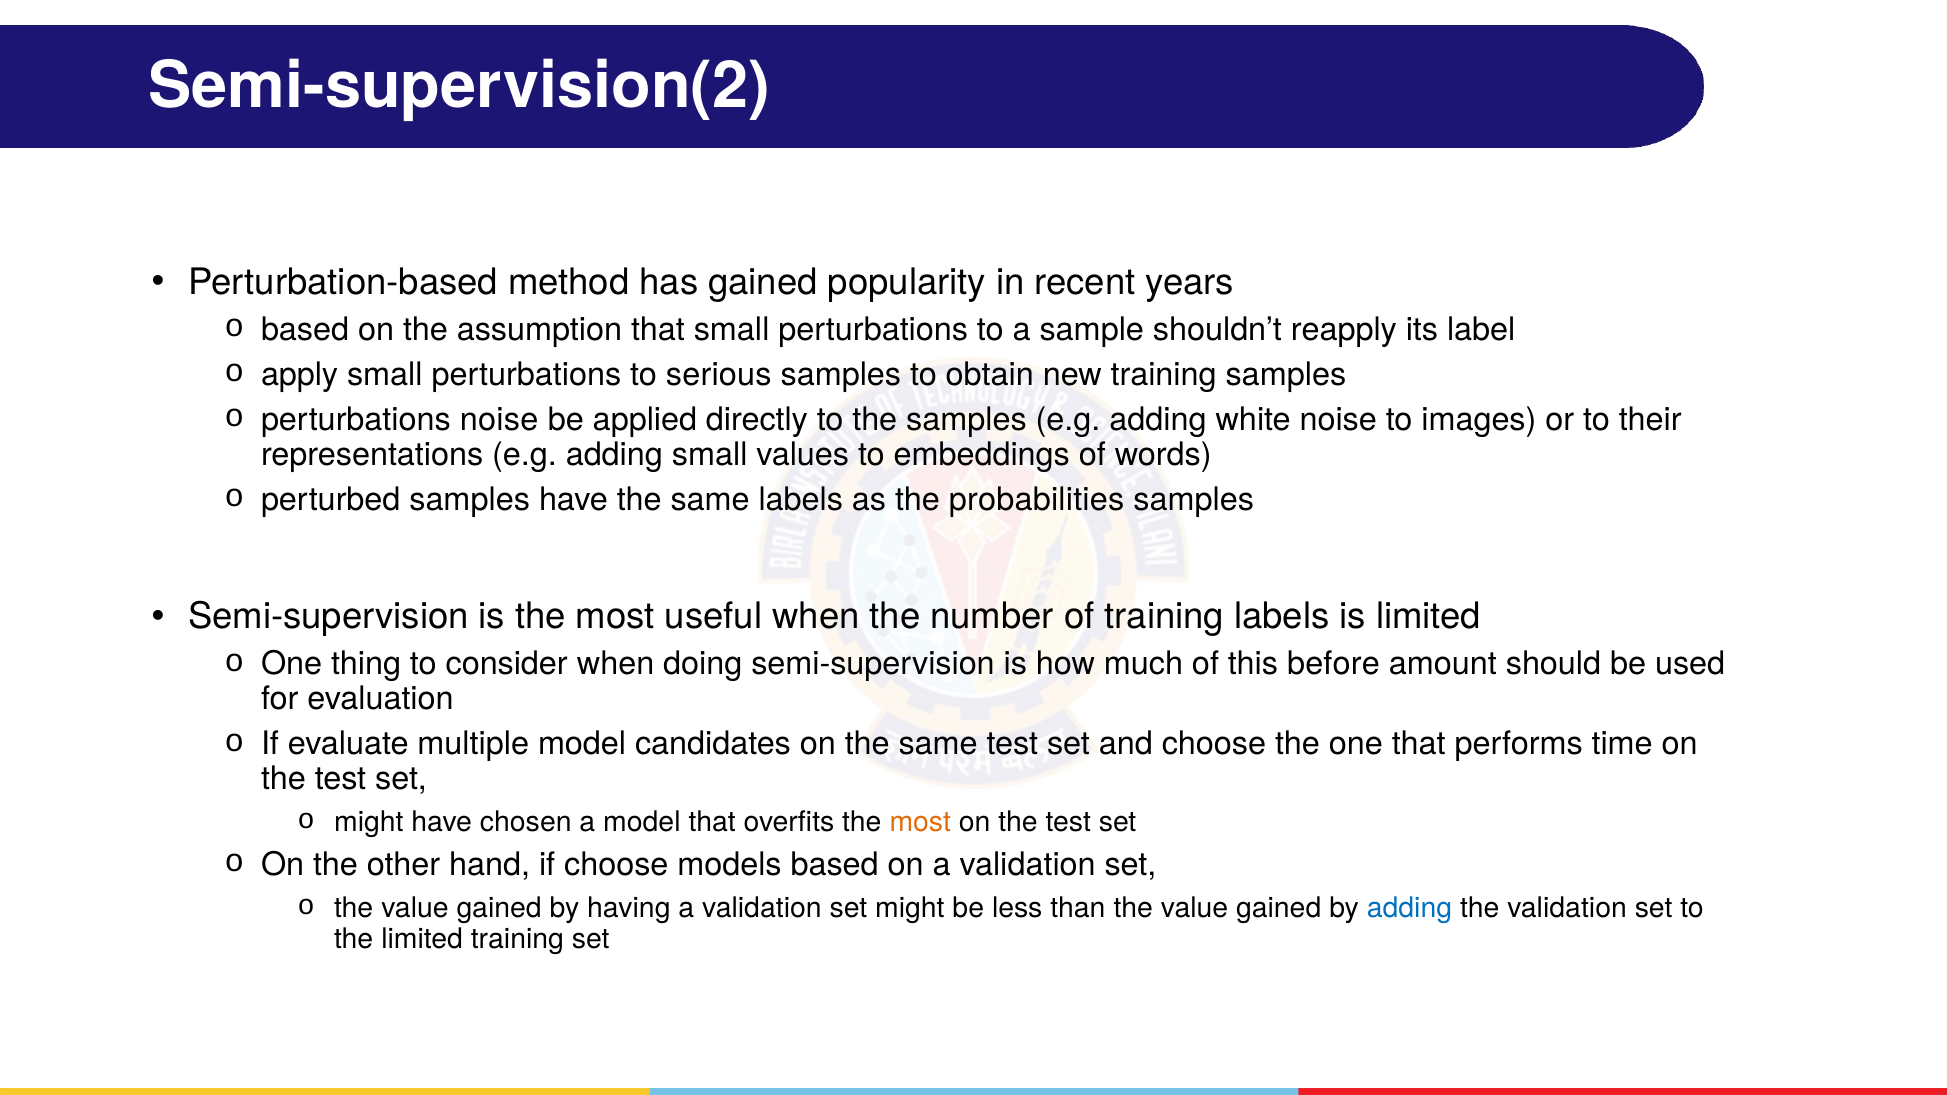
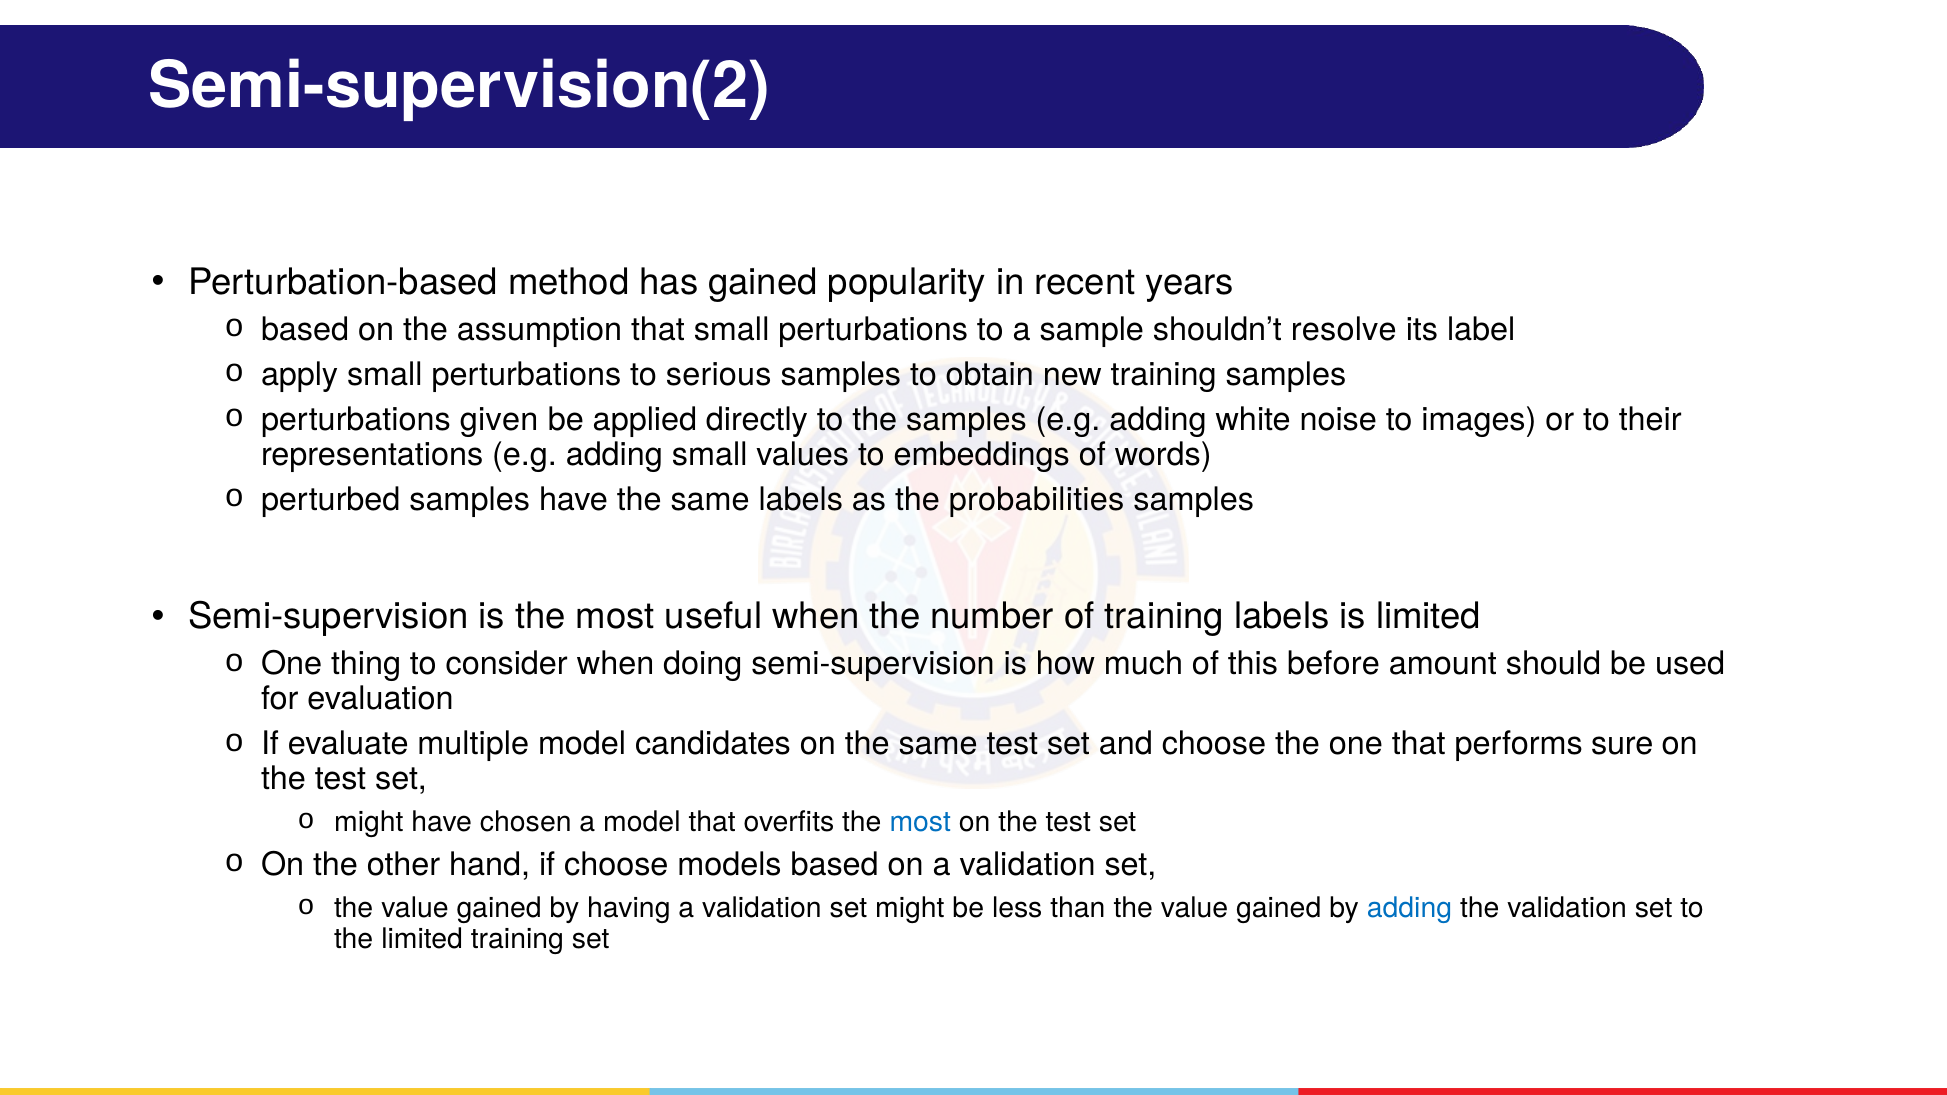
reapply: reapply -> resolve
perturbations noise: noise -> given
time: time -> sure
most at (920, 822) colour: orange -> blue
